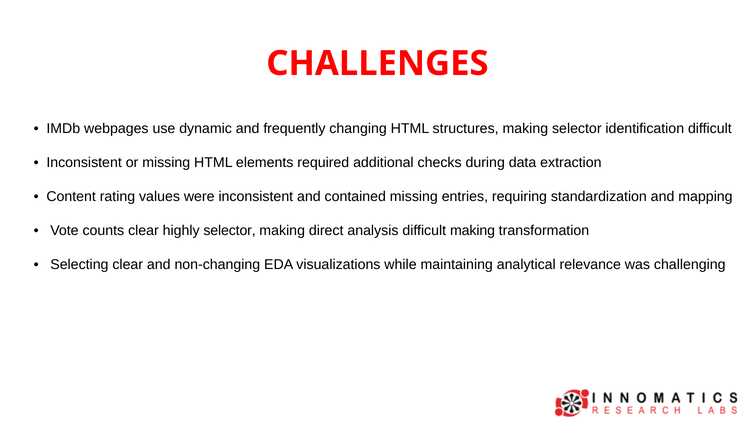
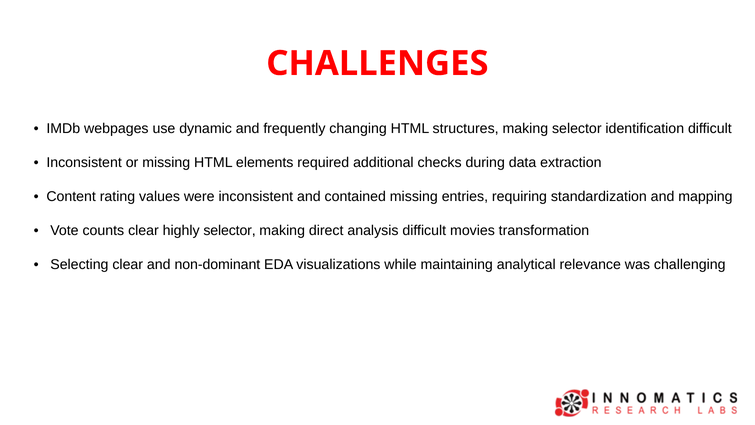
difficult making: making -> movies
non-changing: non-changing -> non-dominant
